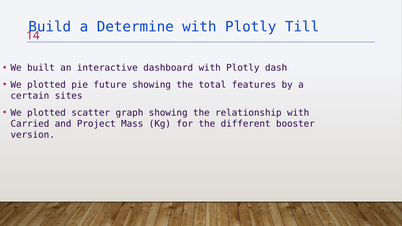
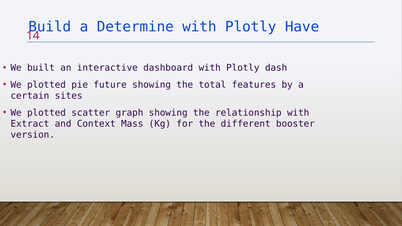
Till: Till -> Have
Carried: Carried -> Extract
Project: Project -> Context
